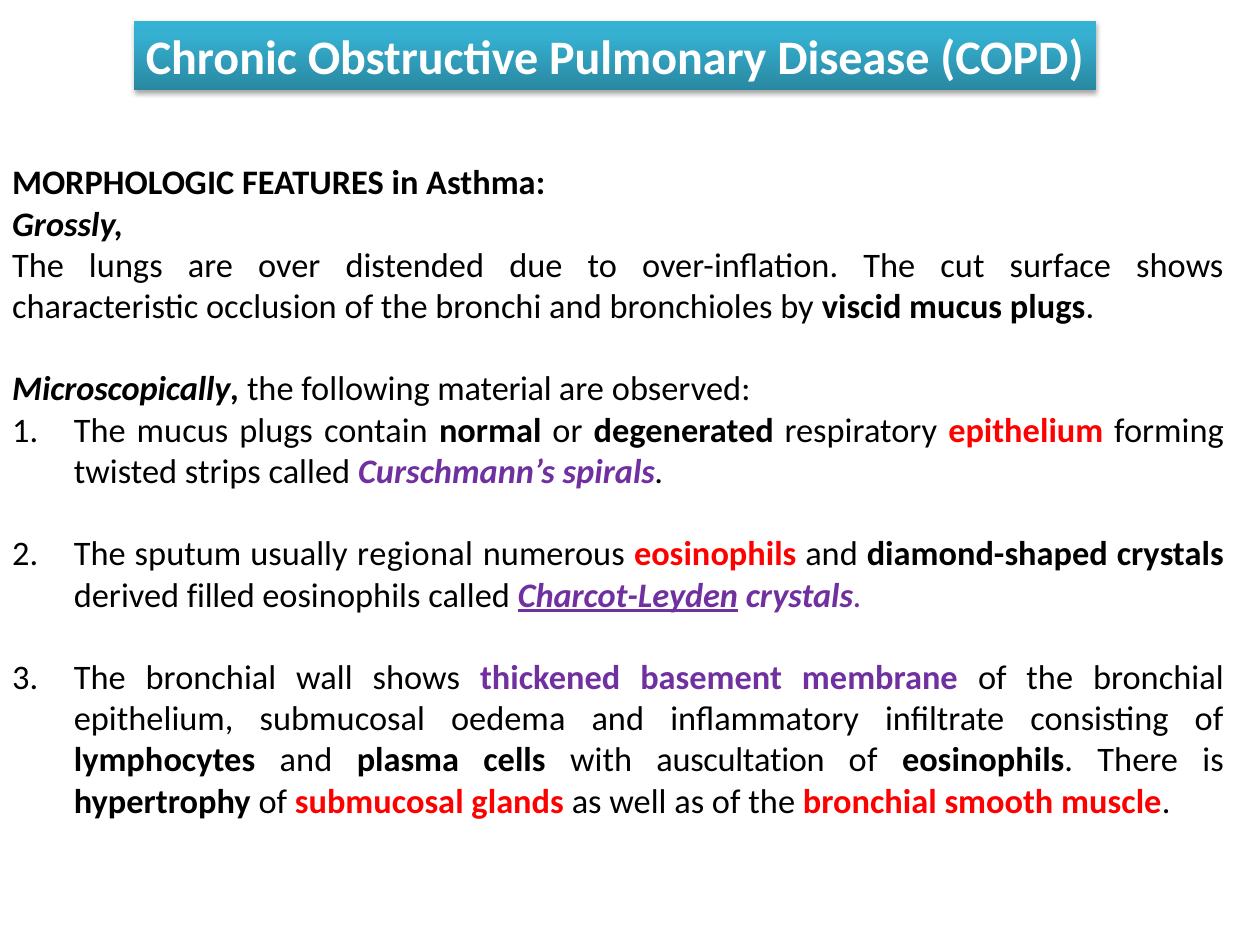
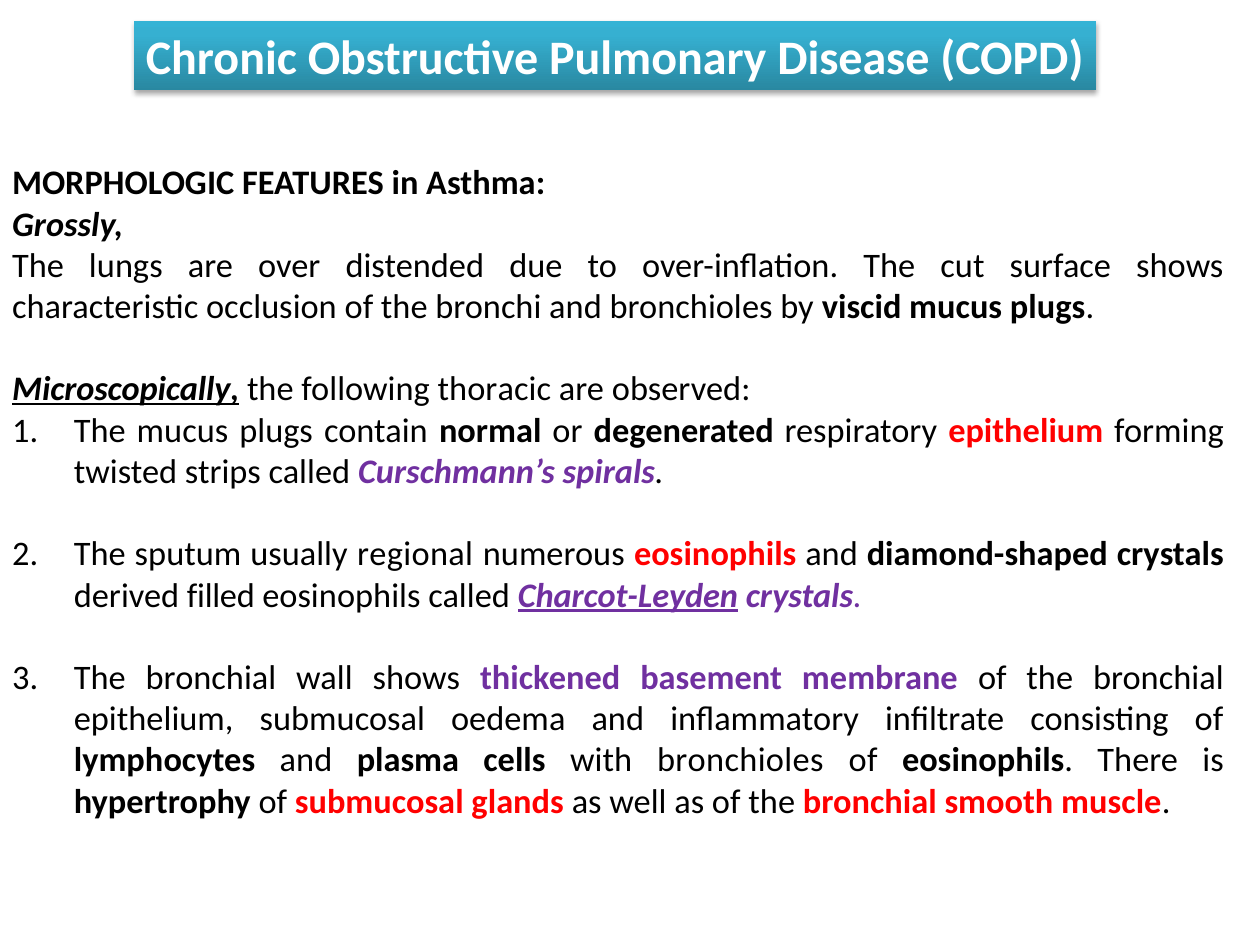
Microscopically underline: none -> present
material: material -> thoracic
with auscultation: auscultation -> bronchioles
